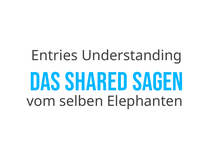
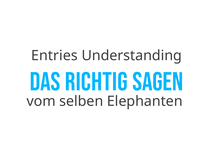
shared: shared -> richtig
